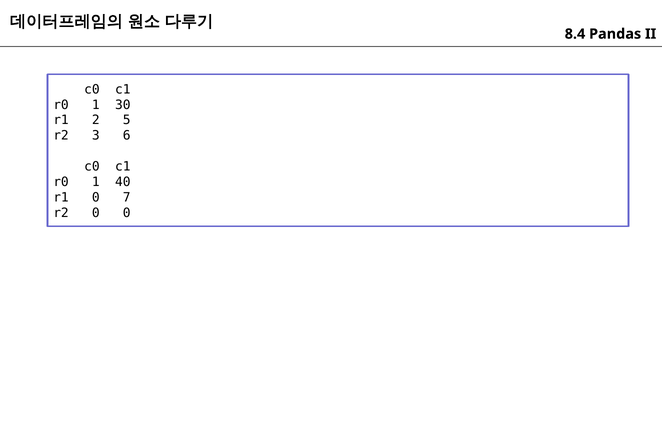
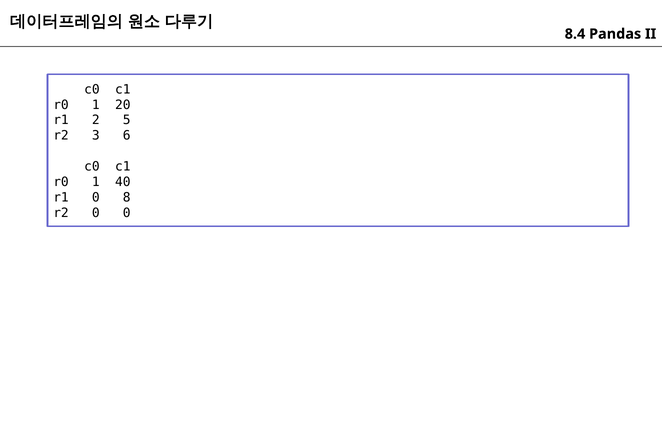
30: 30 -> 20
7: 7 -> 8
